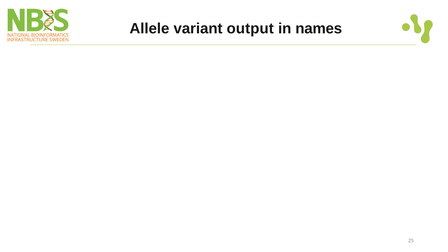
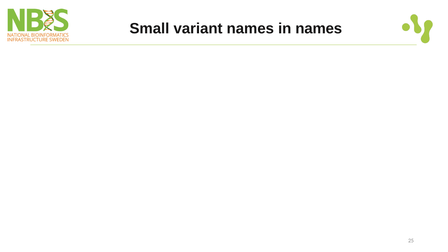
Allele: Allele -> Small
variant output: output -> names
